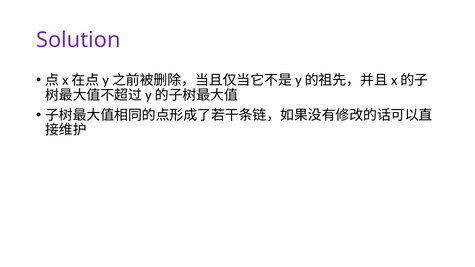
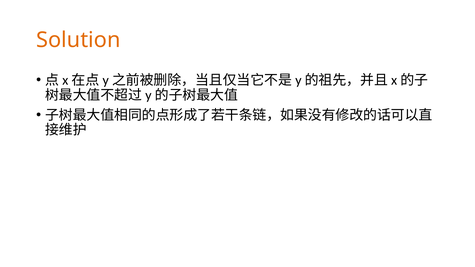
Solution colour: purple -> orange
